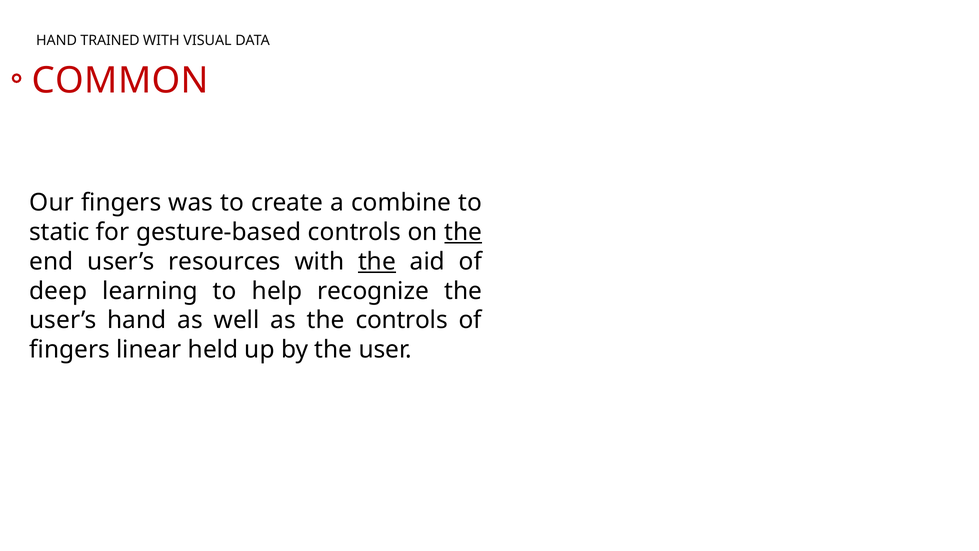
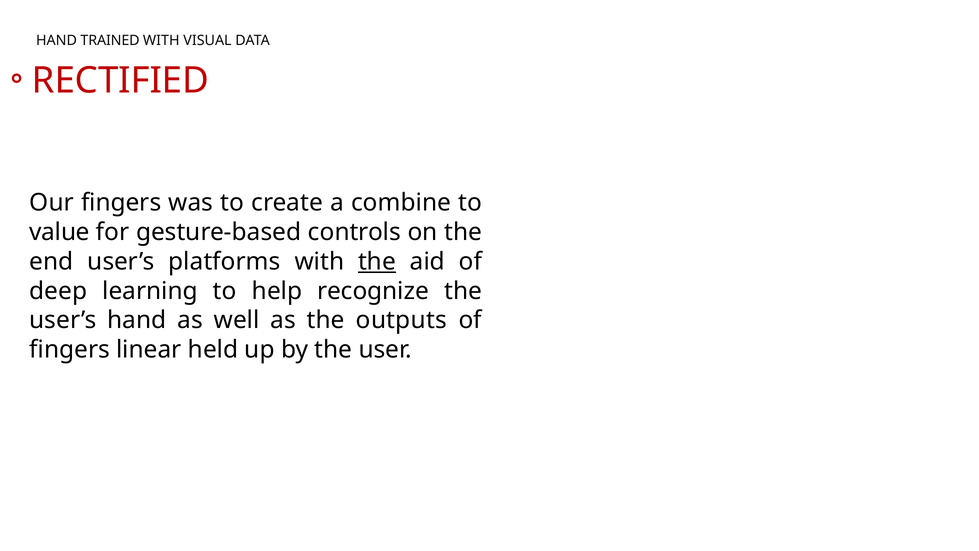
COMMON: COMMON -> RECTIFIED
static: static -> value
the at (463, 232) underline: present -> none
resources: resources -> platforms
the controls: controls -> outputs
